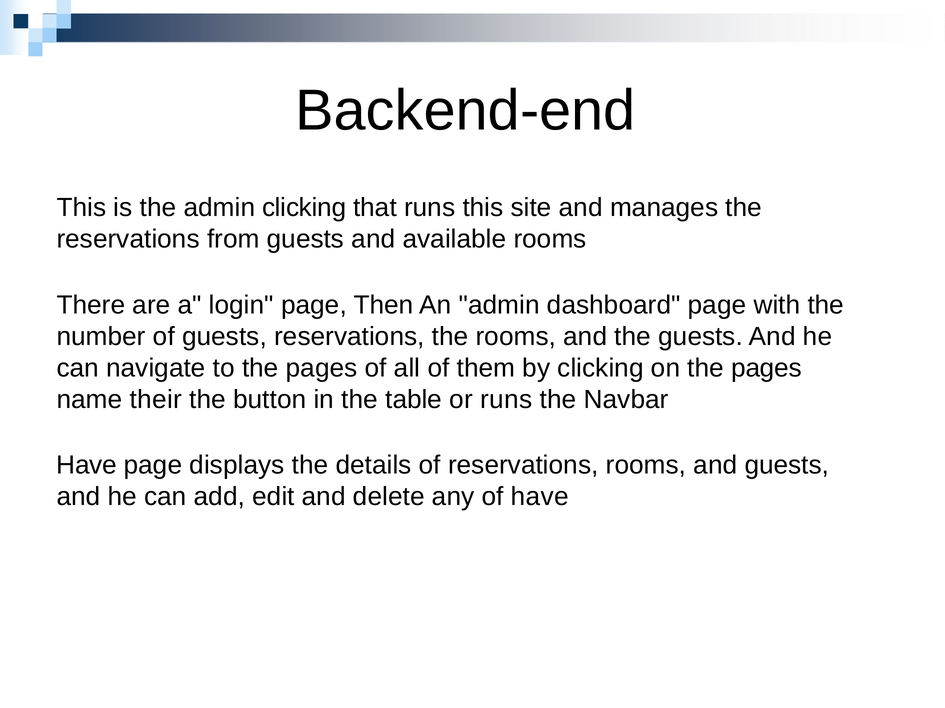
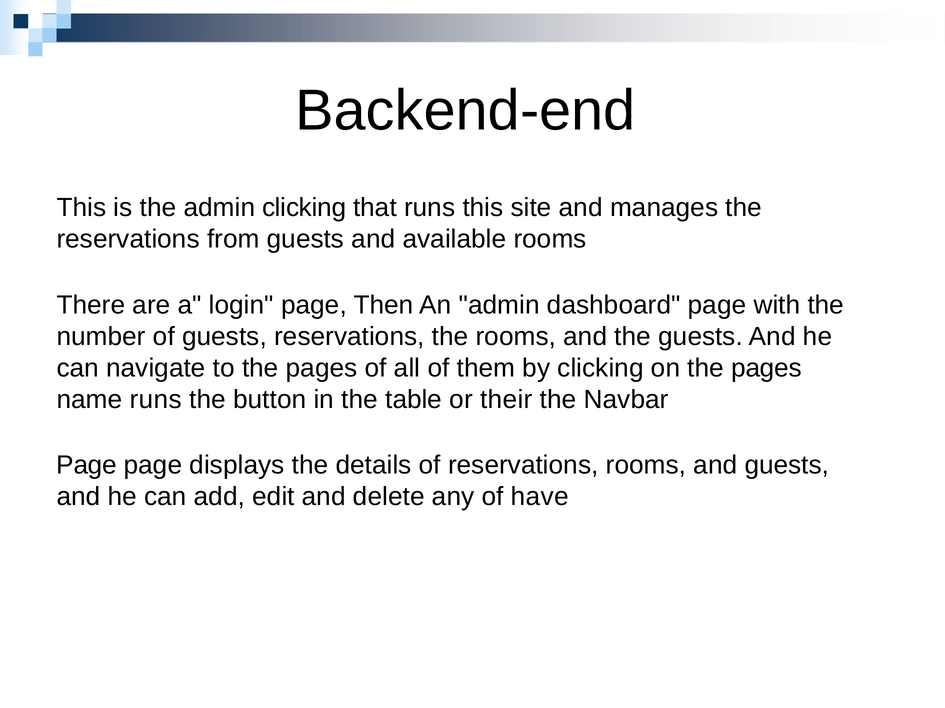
name their: their -> runs
or runs: runs -> their
Have at (87, 466): Have -> Page
